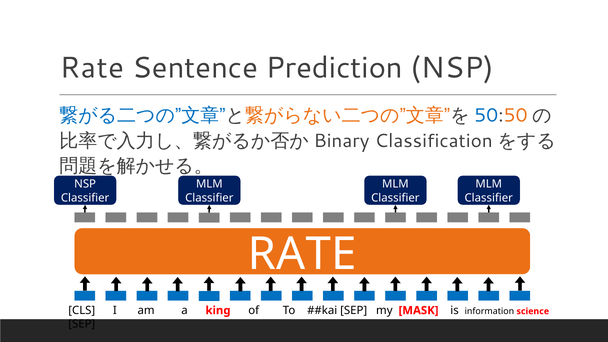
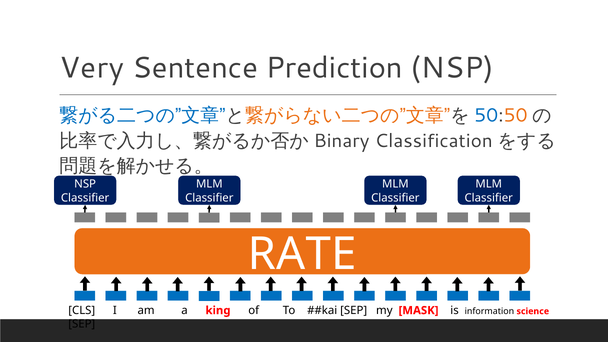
Rate at (92, 68): Rate -> Very
